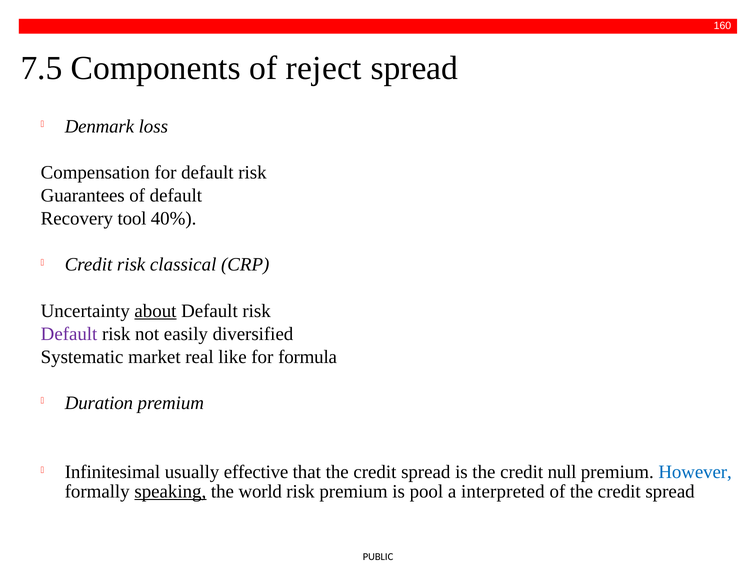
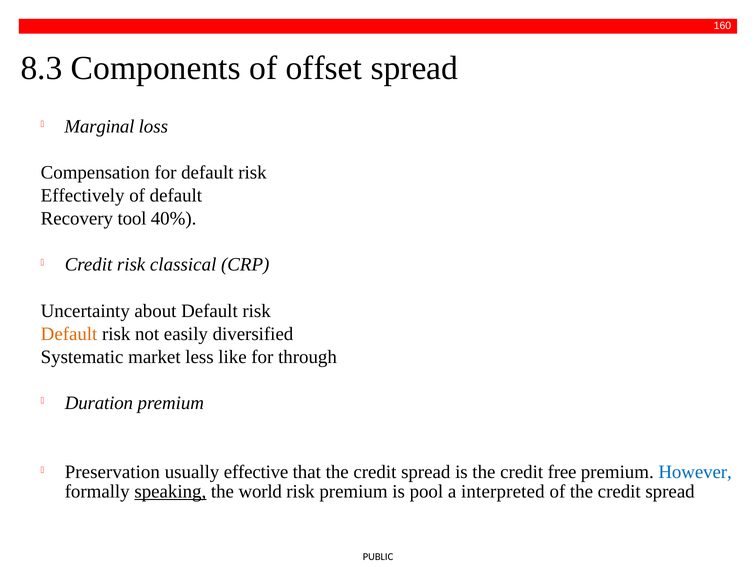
7.5: 7.5 -> 8.3
reject: reject -> offset
Denmark: Denmark -> Marginal
Guarantees: Guarantees -> Effectively
about underline: present -> none
Default at (69, 334) colour: purple -> orange
real: real -> less
formula: formula -> through
Infinitesimal: Infinitesimal -> Preservation
null: null -> free
